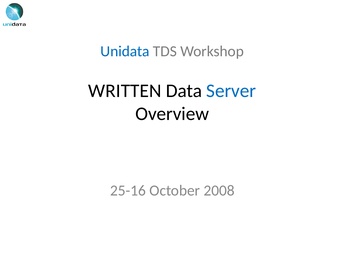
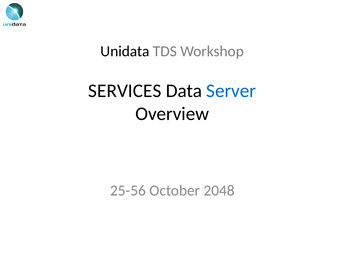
Unidata colour: blue -> black
WRITTEN: WRITTEN -> SERVICES
25-16: 25-16 -> 25-56
2008: 2008 -> 2048
